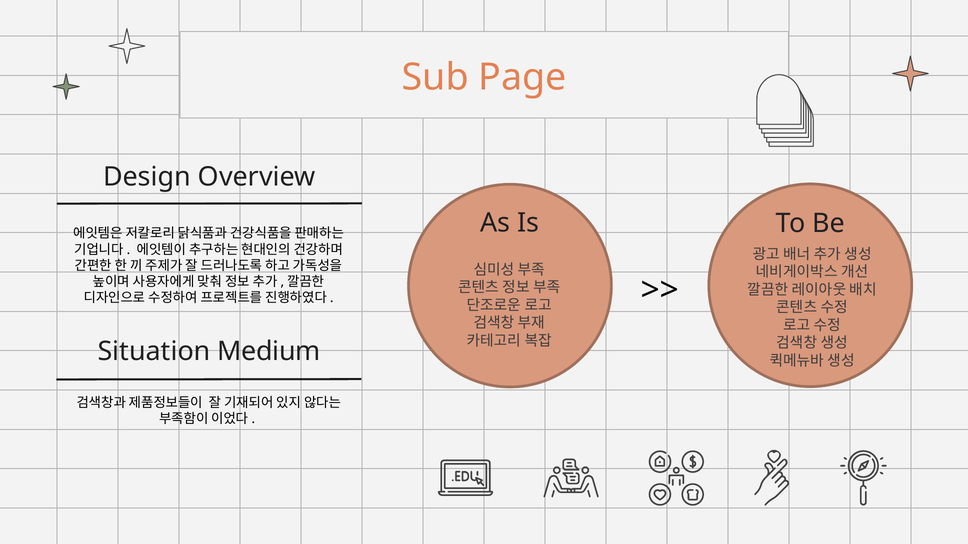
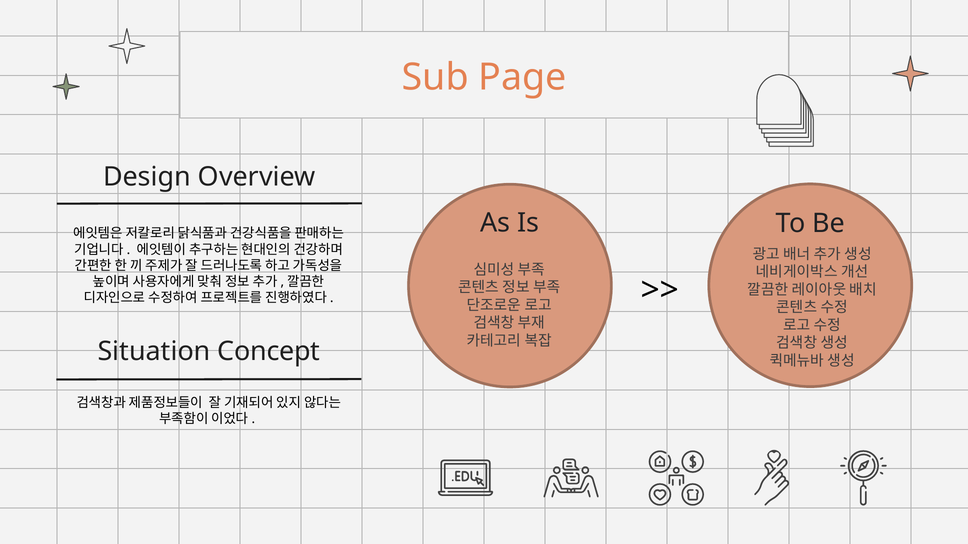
Medium: Medium -> Concept
